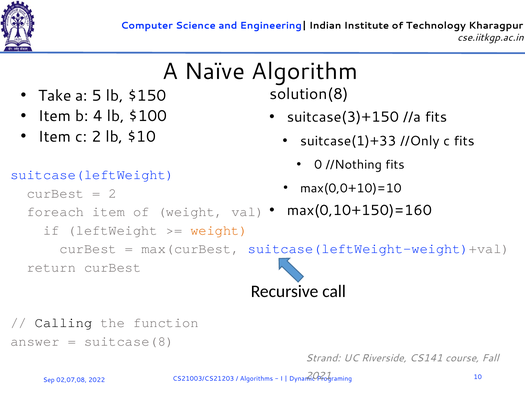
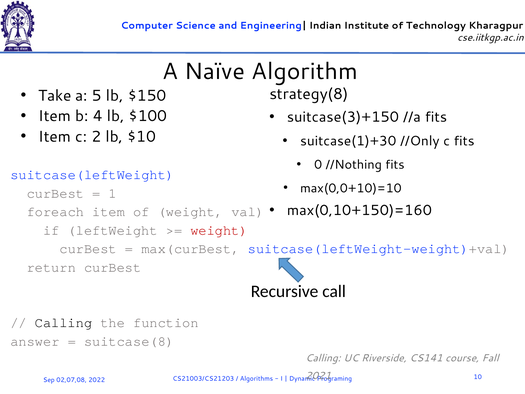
solution(8: solution(8 -> strategy(8
suitcase(1)+33: suitcase(1)+33 -> suitcase(1)+30
2 at (113, 193): 2 -> 1
weight at (219, 230) colour: orange -> red
Strand at (323, 358): Strand -> Calling
